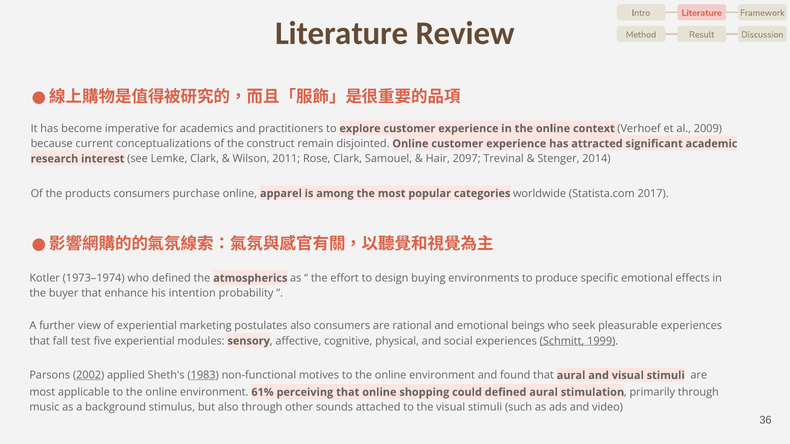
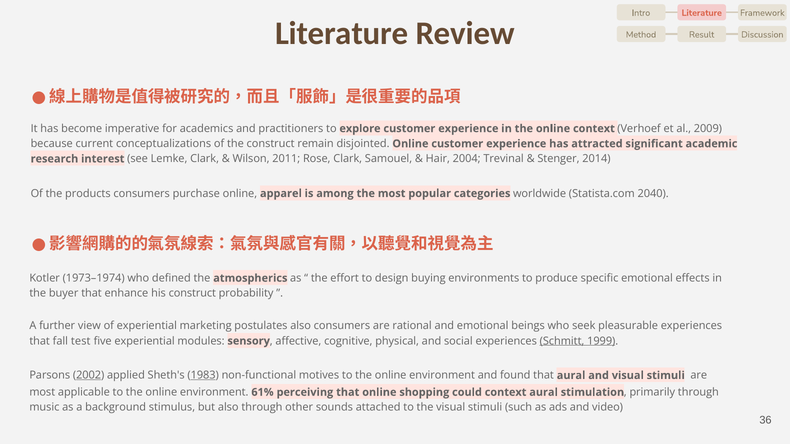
2097: 2097 -> 2004
2017: 2017 -> 2040
his intention: intention -> construct
could defined: defined -> context
